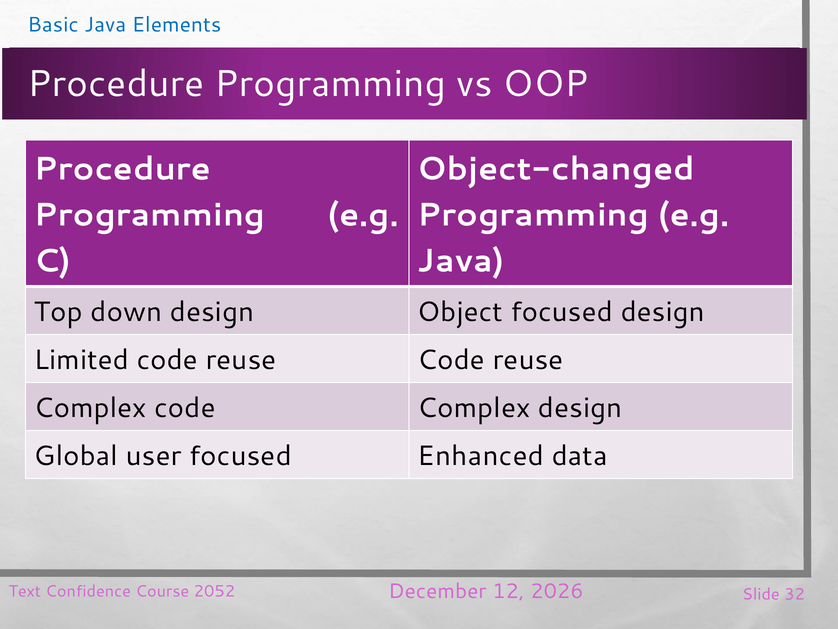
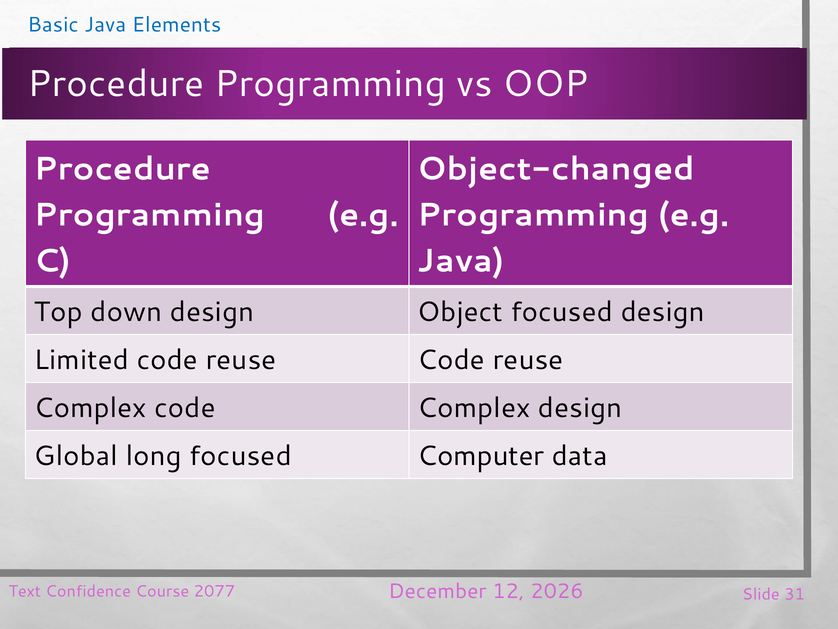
user: user -> long
Enhanced: Enhanced -> Computer
2052: 2052 -> 2077
32: 32 -> 31
